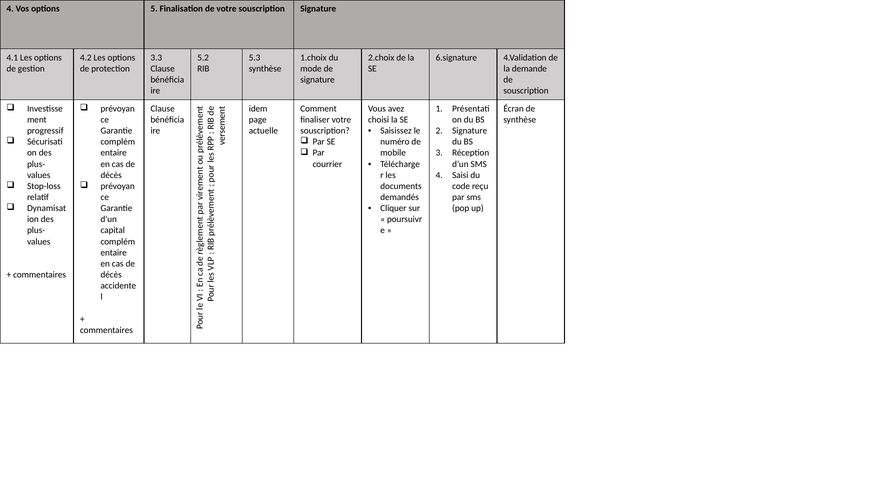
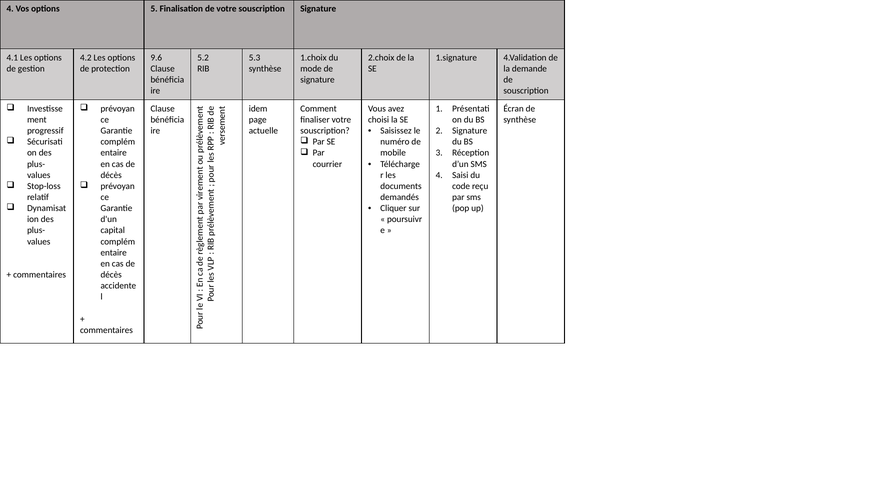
3.3: 3.3 -> 9.6
6.signature: 6.signature -> 1.signature
